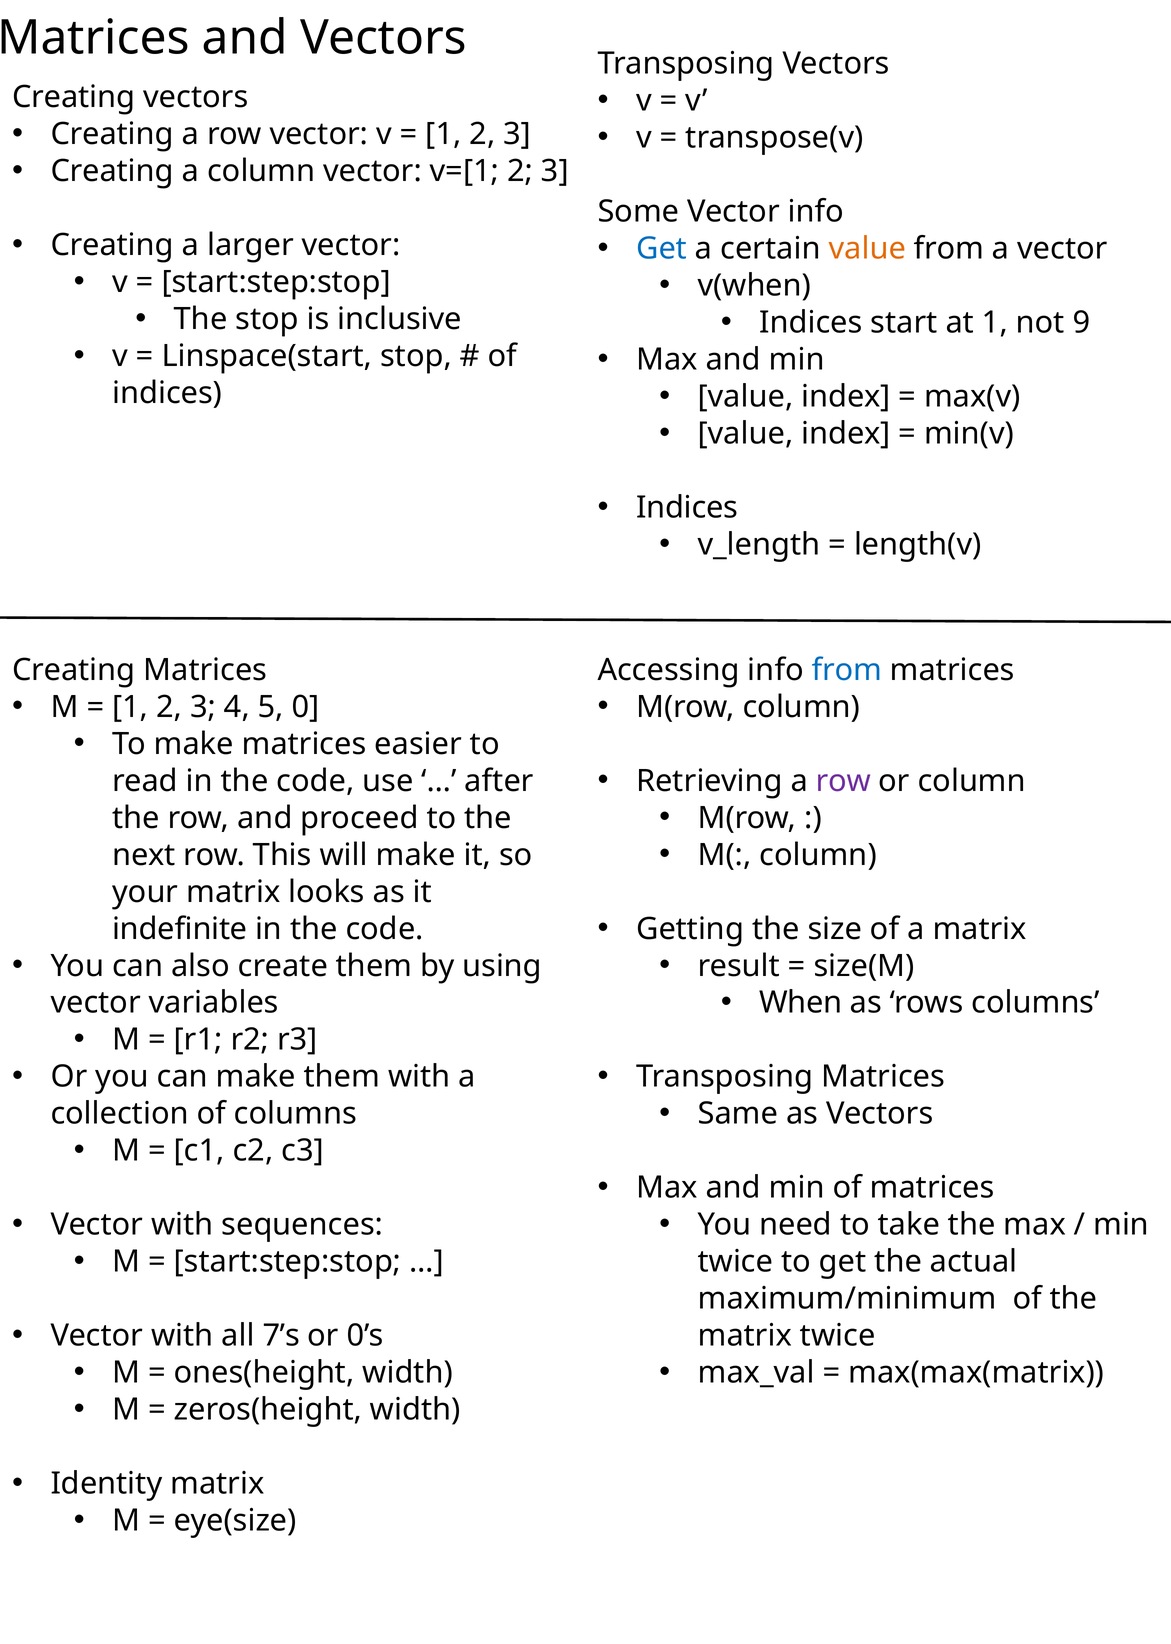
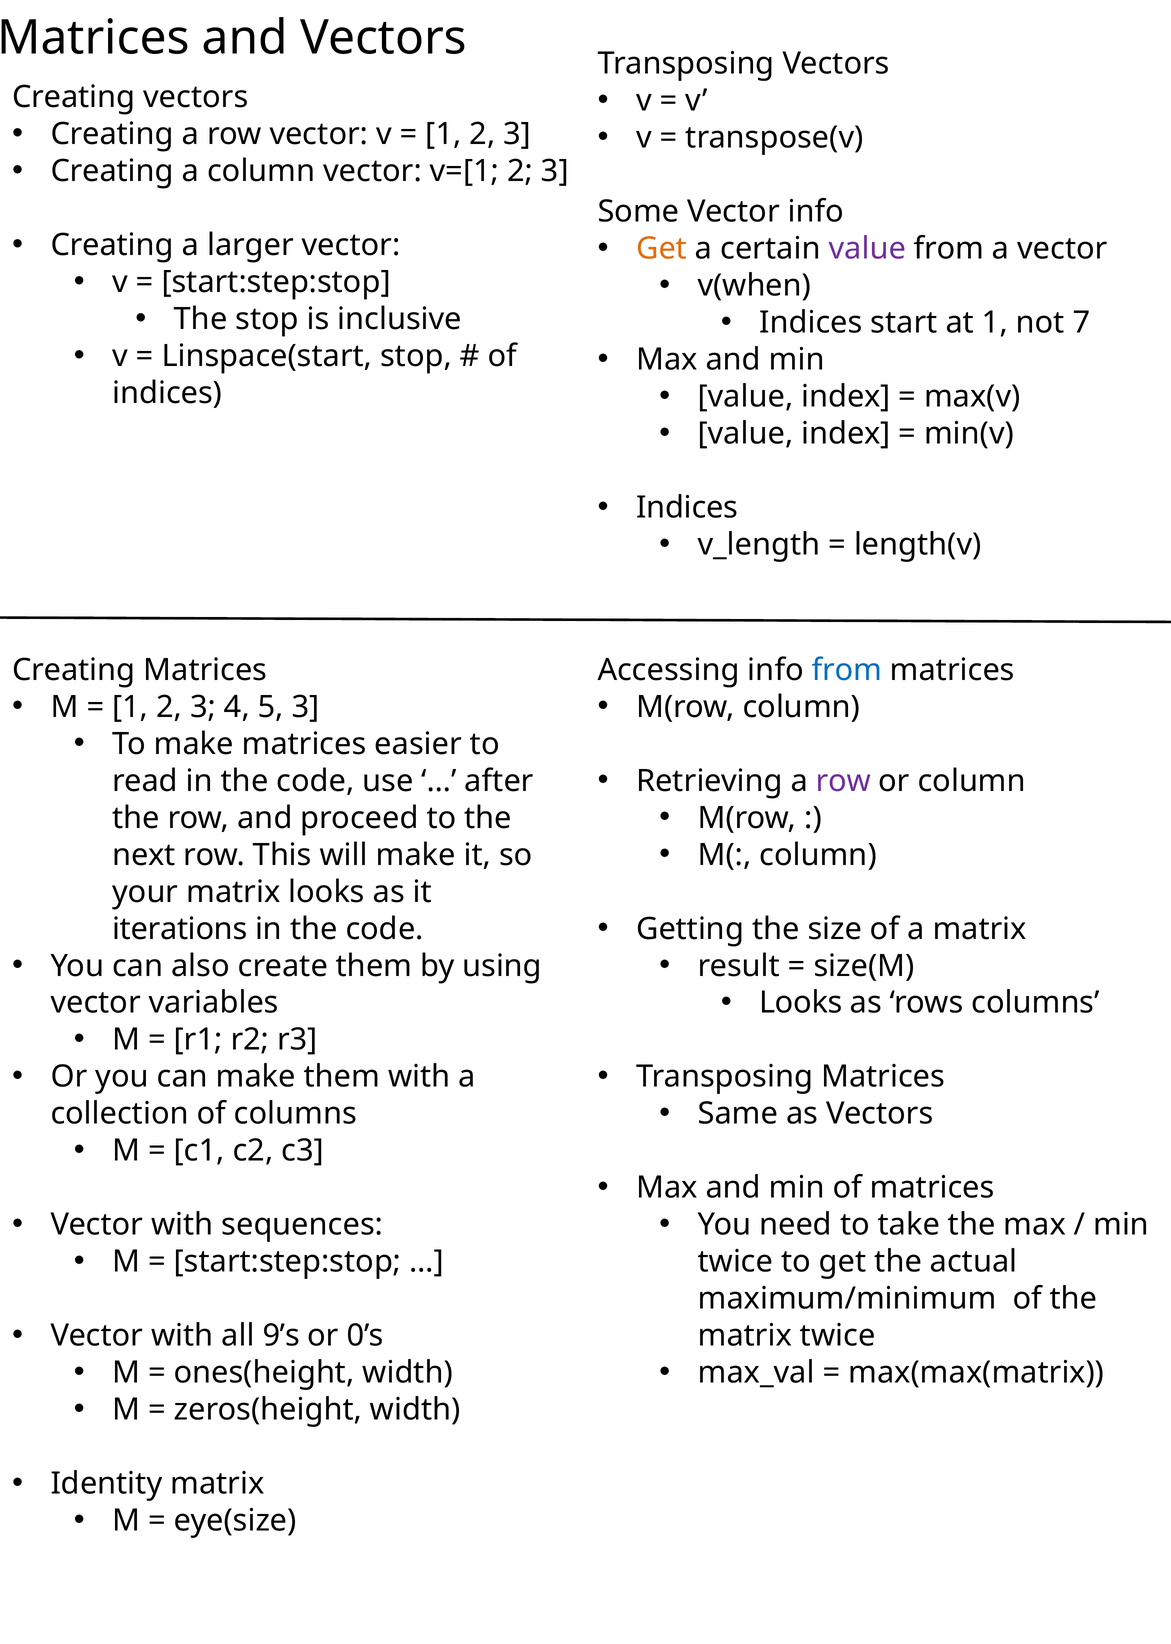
Get at (662, 249) colour: blue -> orange
value at (867, 249) colour: orange -> purple
9: 9 -> 7
5 0: 0 -> 3
indefinite: indefinite -> iterations
When at (801, 1003): When -> Looks
7’s: 7’s -> 9’s
